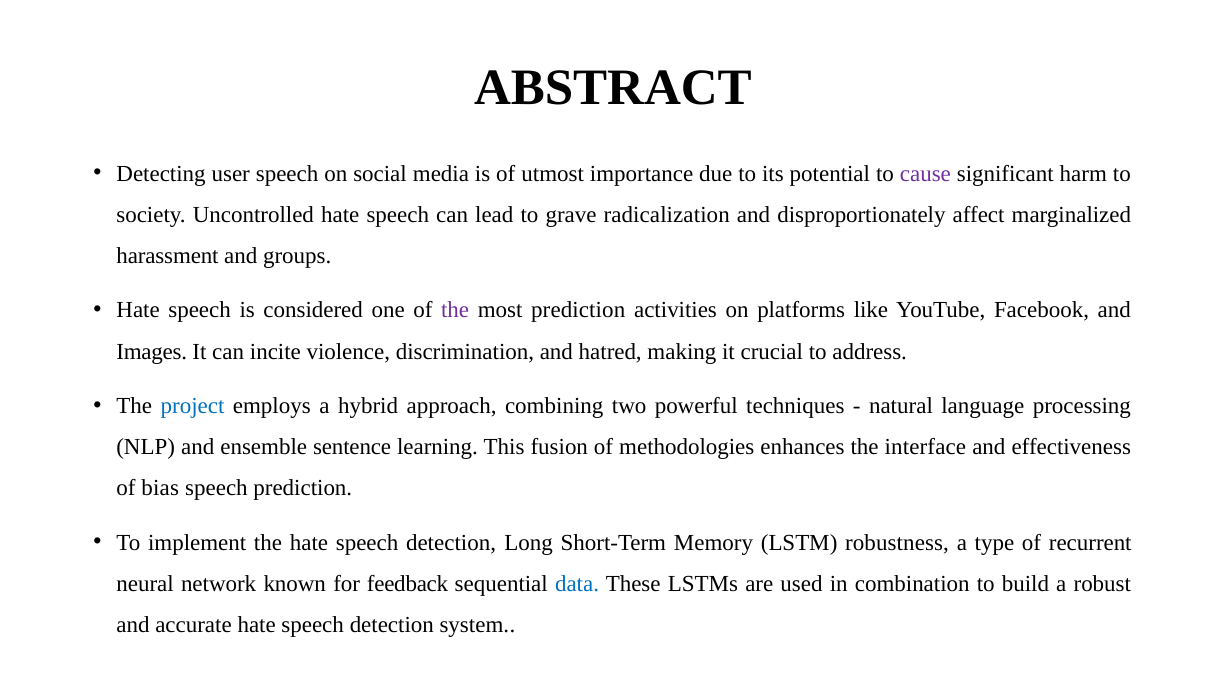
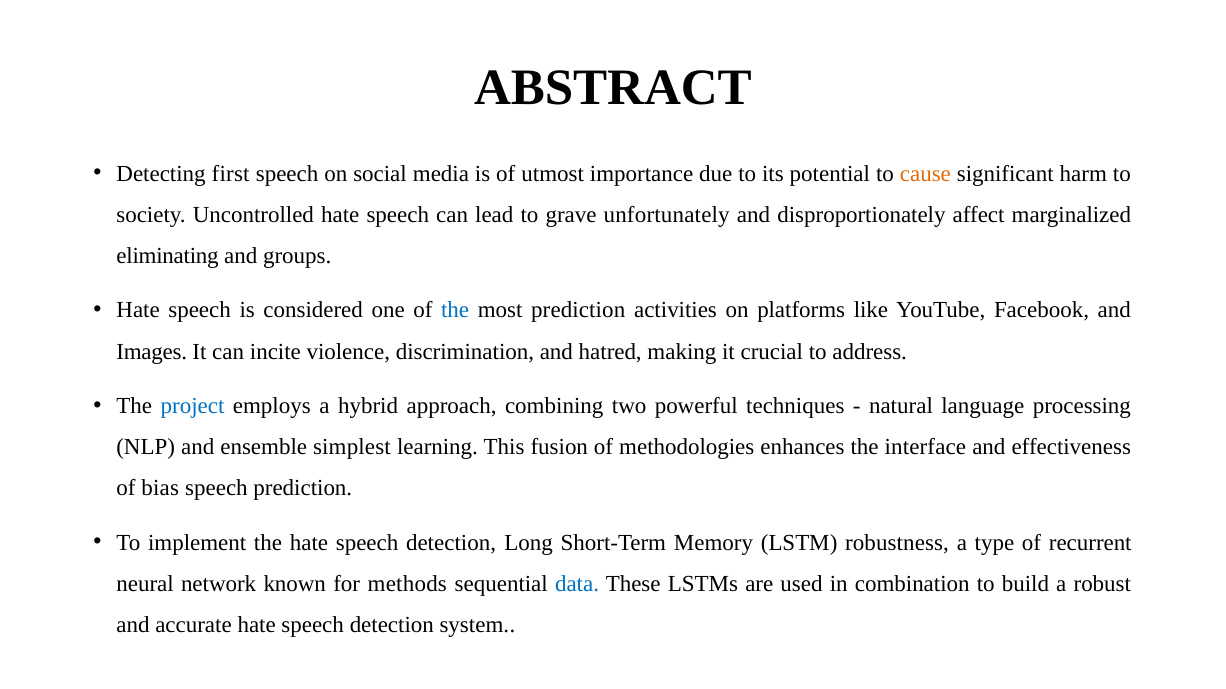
user: user -> first
cause colour: purple -> orange
radicalization: radicalization -> unfortunately
harassment: harassment -> eliminating
the at (455, 311) colour: purple -> blue
sentence: sentence -> simplest
feedback: feedback -> methods
